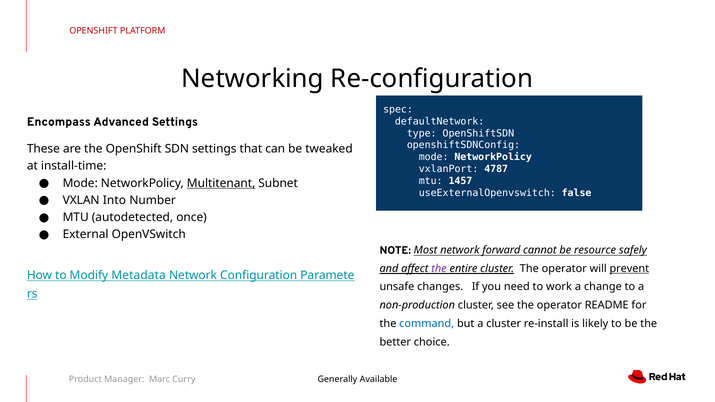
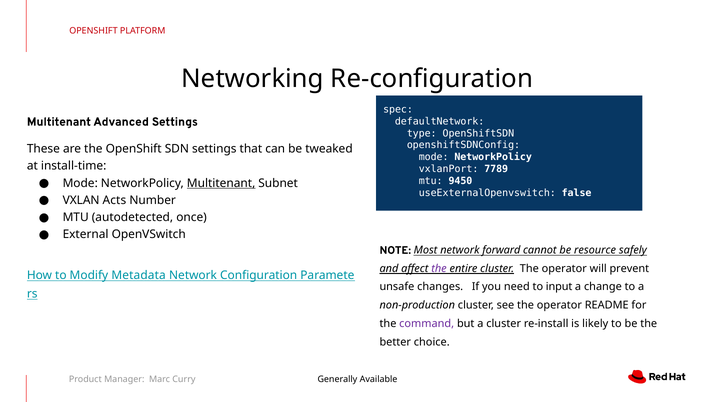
Encompass at (59, 122): Encompass -> Multitenant
4787: 4787 -> 7789
1457: 1457 -> 9450
Into: Into -> Acts
prevent underline: present -> none
work: work -> input
command colour: blue -> purple
